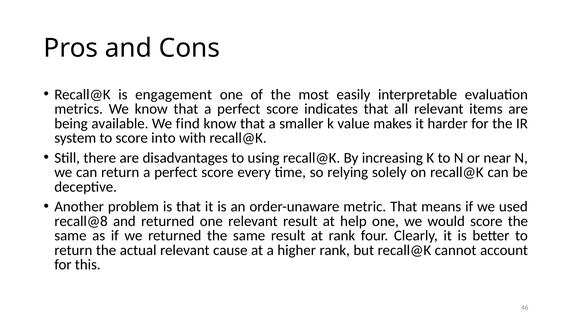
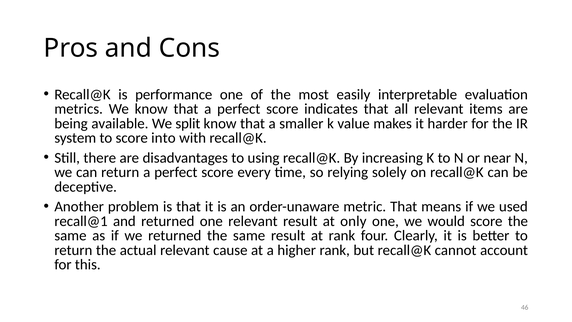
engagement: engagement -> performance
find: find -> split
recall@8: recall@8 -> recall@1
help: help -> only
